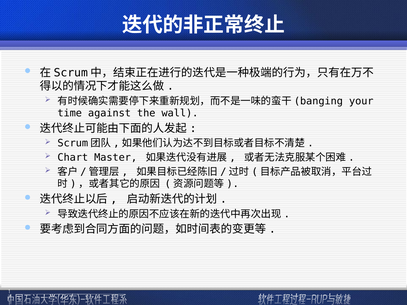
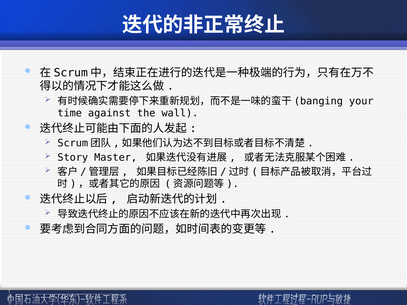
Chart: Chart -> Story
